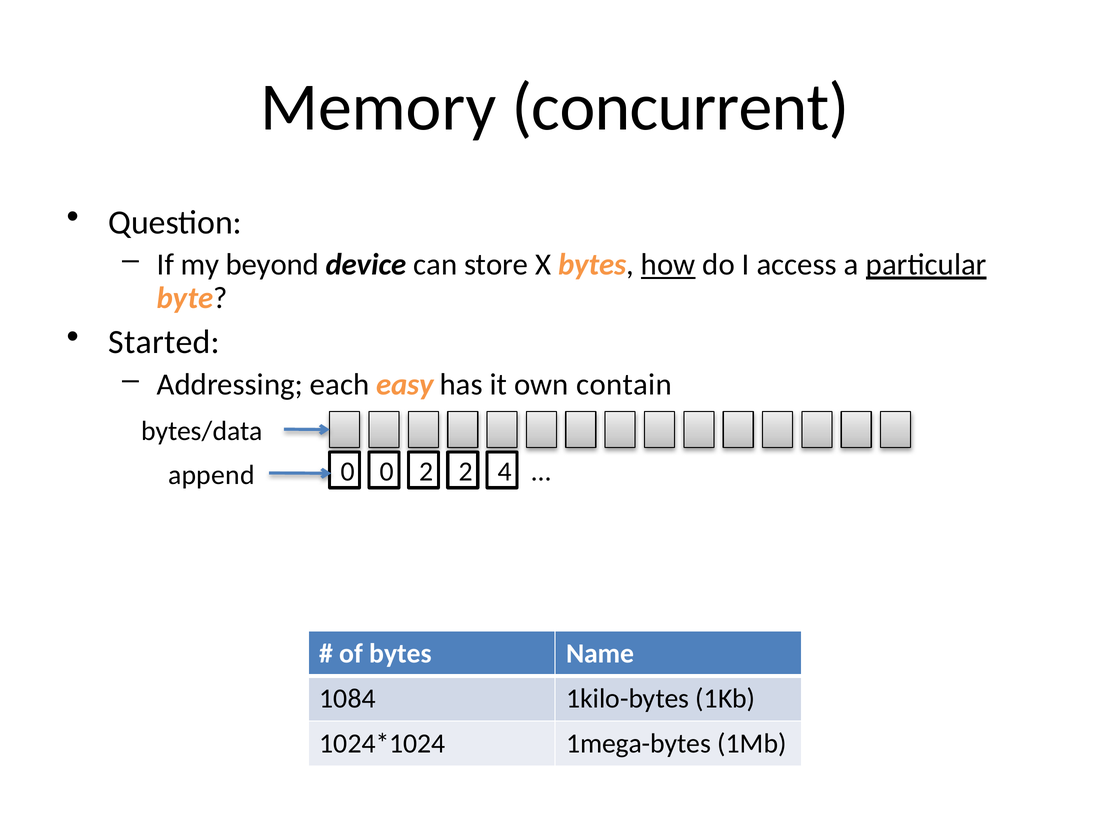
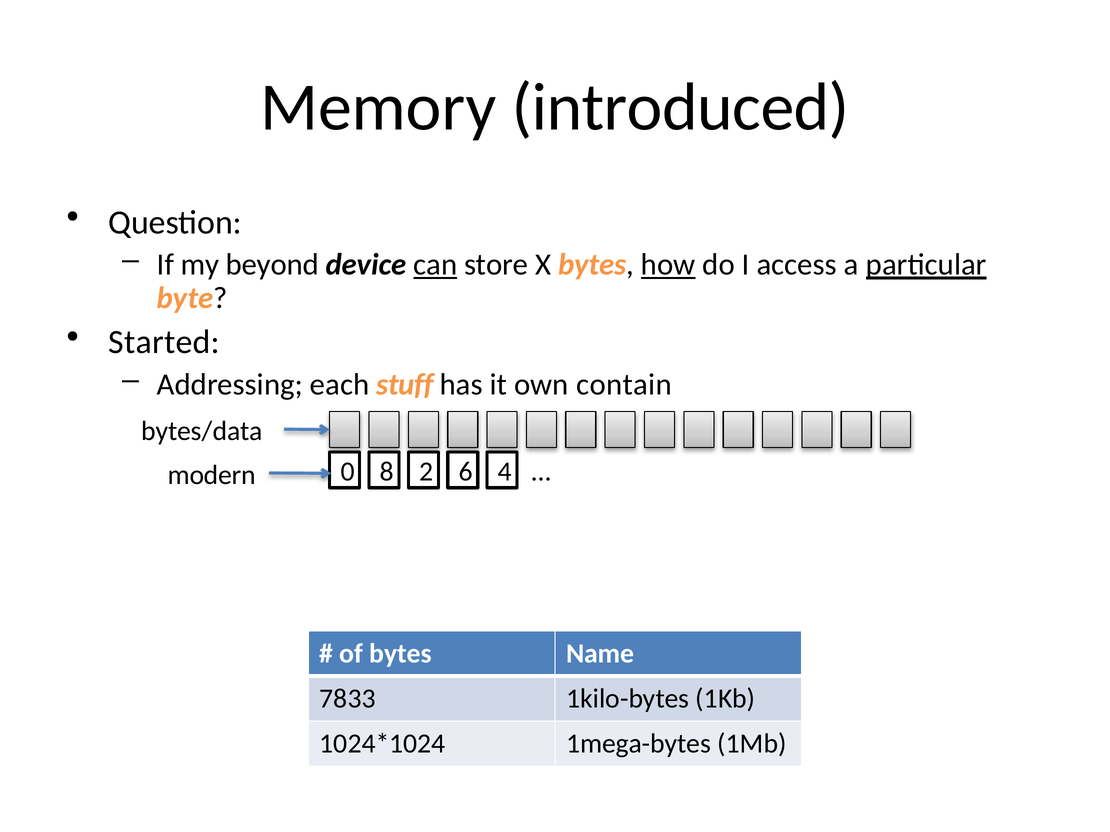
concurrent: concurrent -> introduced
can underline: none -> present
easy: easy -> stuff
0 0: 0 -> 8
2 2: 2 -> 6
append: append -> modern
1084: 1084 -> 7833
